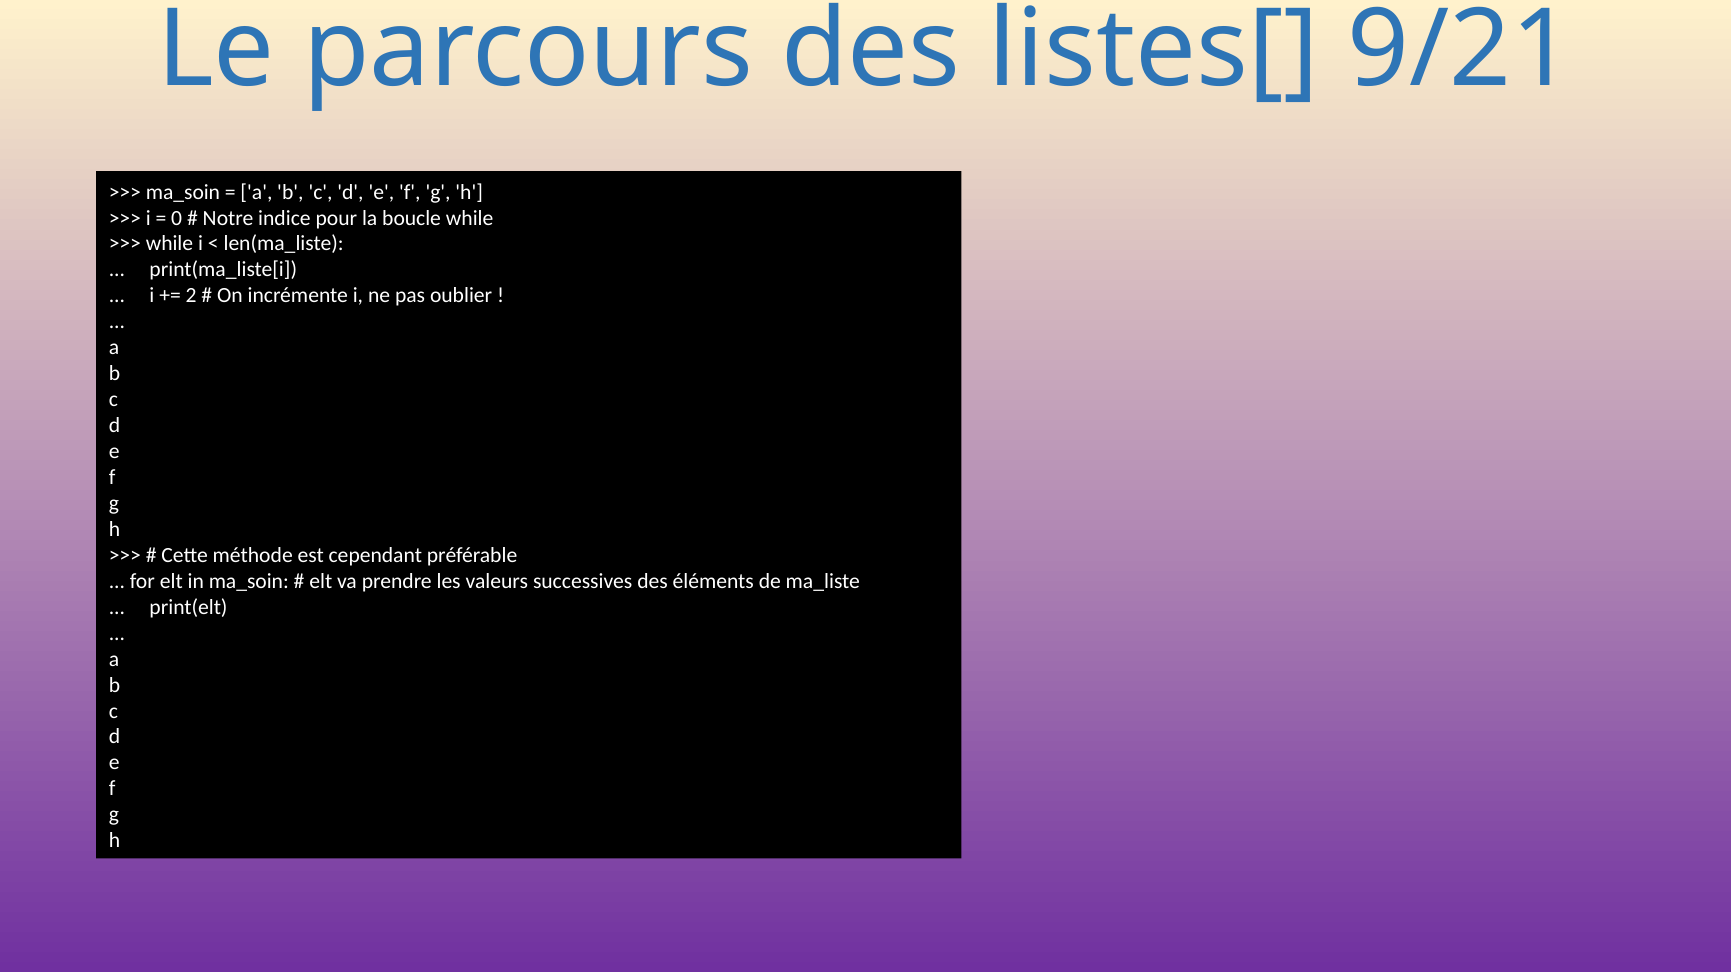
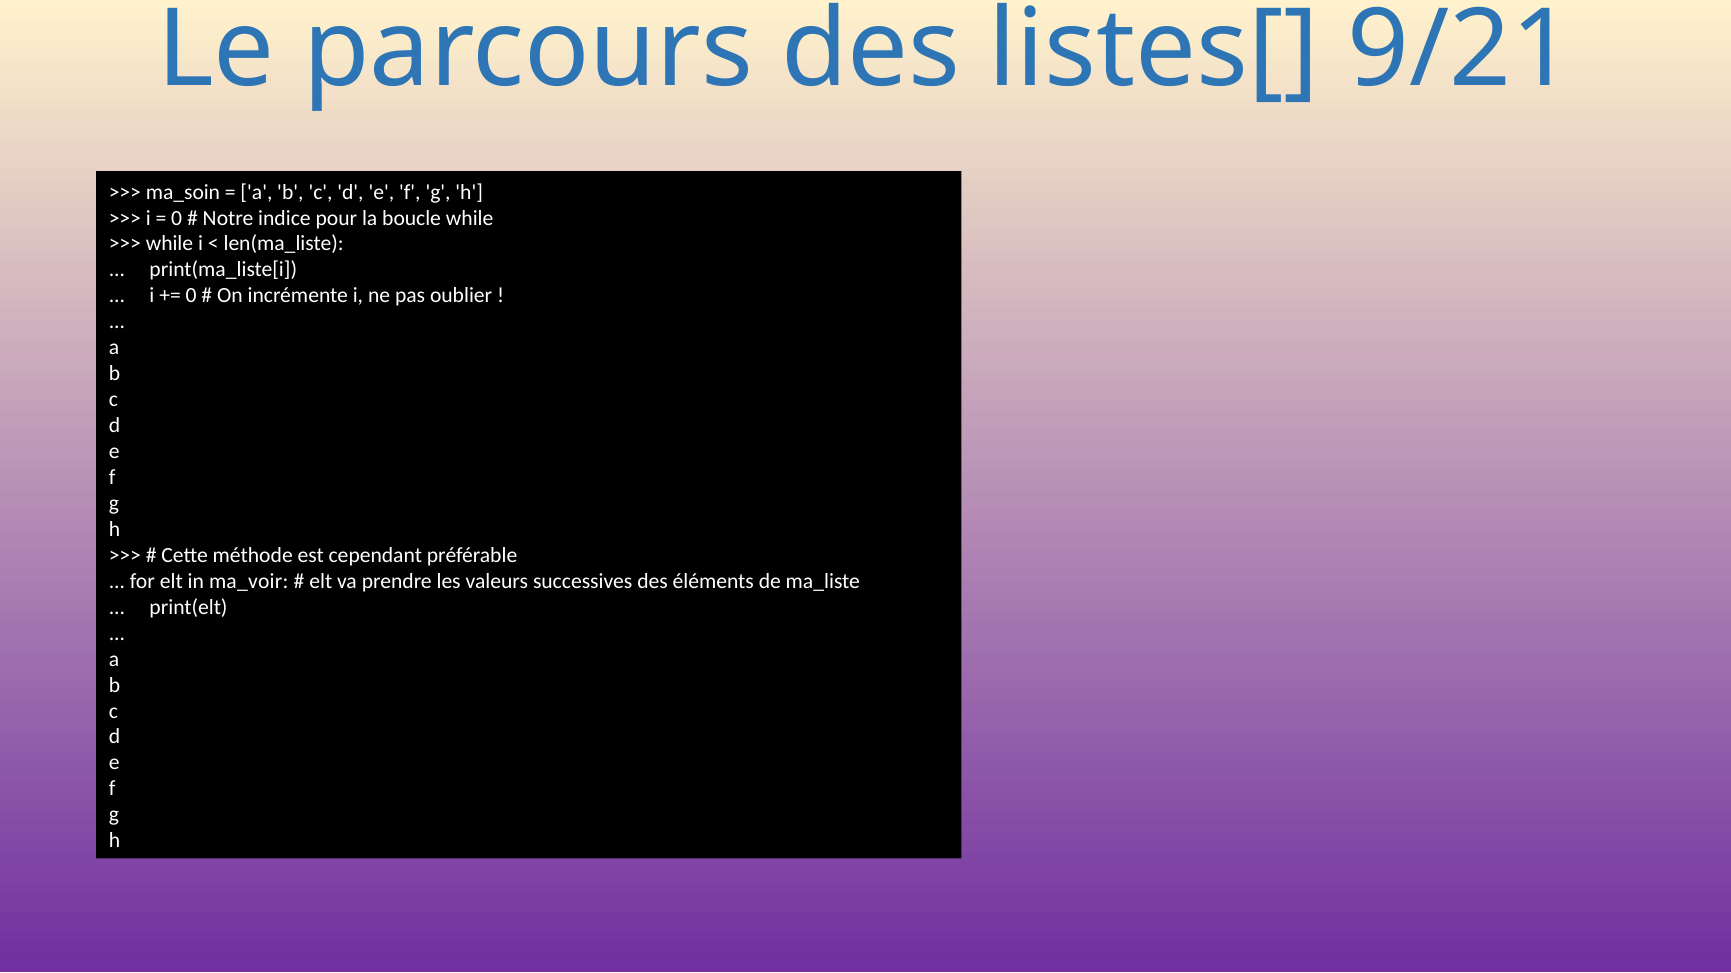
2 at (191, 296): 2 -> 0
in ma_soin: ma_soin -> ma_voir
